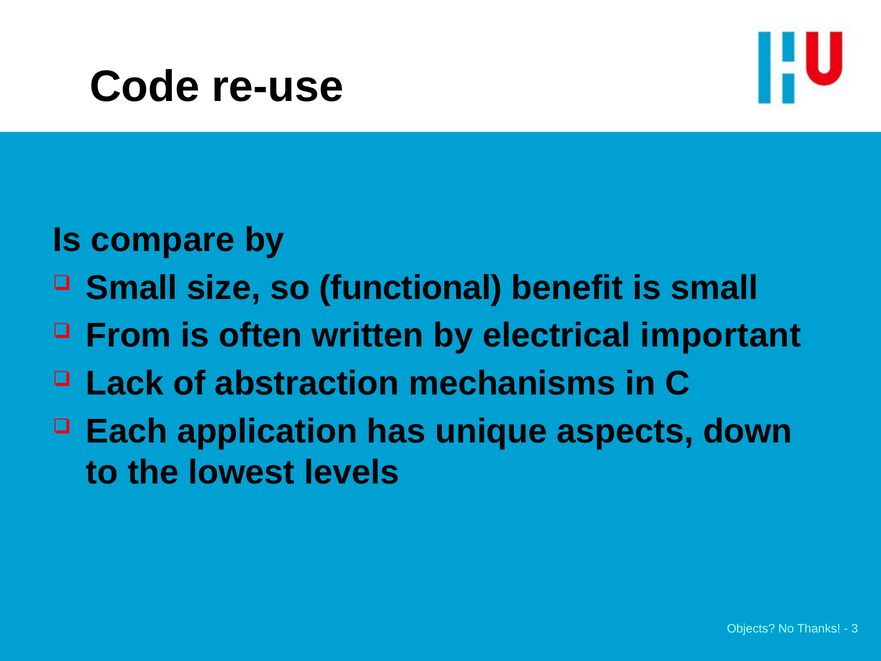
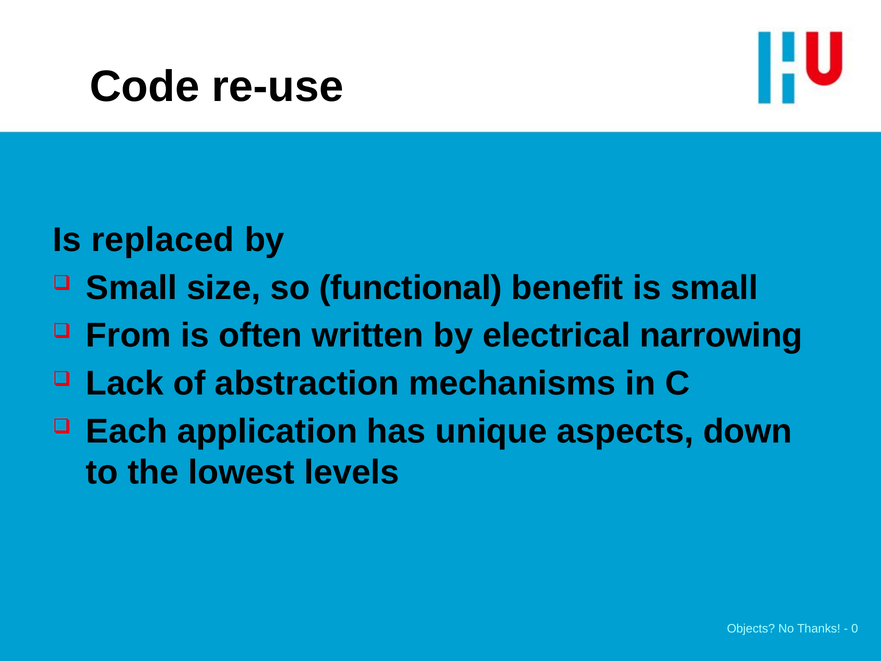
compare: compare -> replaced
important: important -> narrowing
3: 3 -> 0
